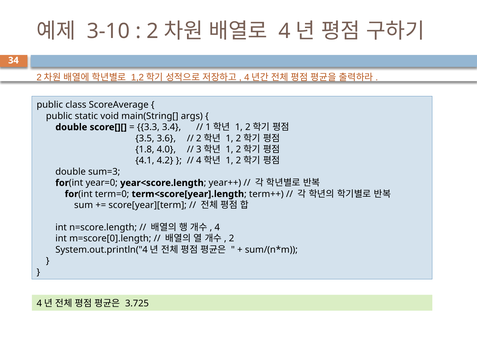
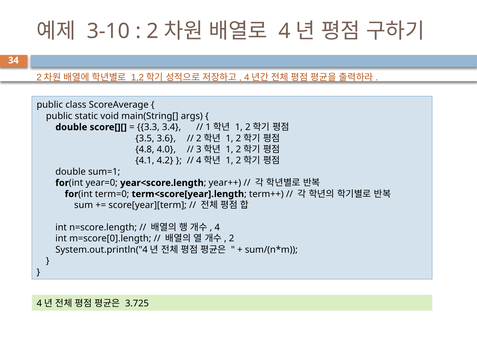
1.8: 1.8 -> 4.8
sum=3: sum=3 -> sum=1
